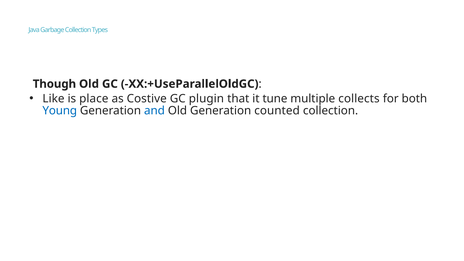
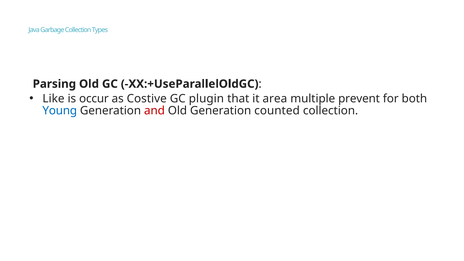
Though: Though -> Parsing
place: place -> occur
tune: tune -> area
collects: collects -> prevent
and colour: blue -> red
